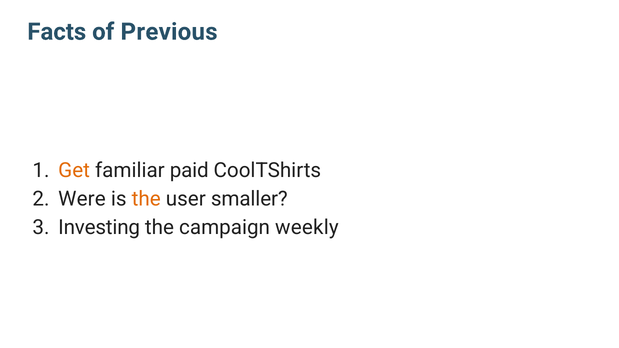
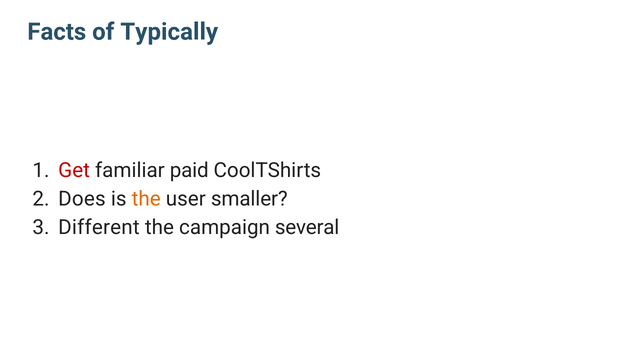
Previous: Previous -> Typically
Get colour: orange -> red
Were: Were -> Does
Investing: Investing -> Different
weekly: weekly -> several
